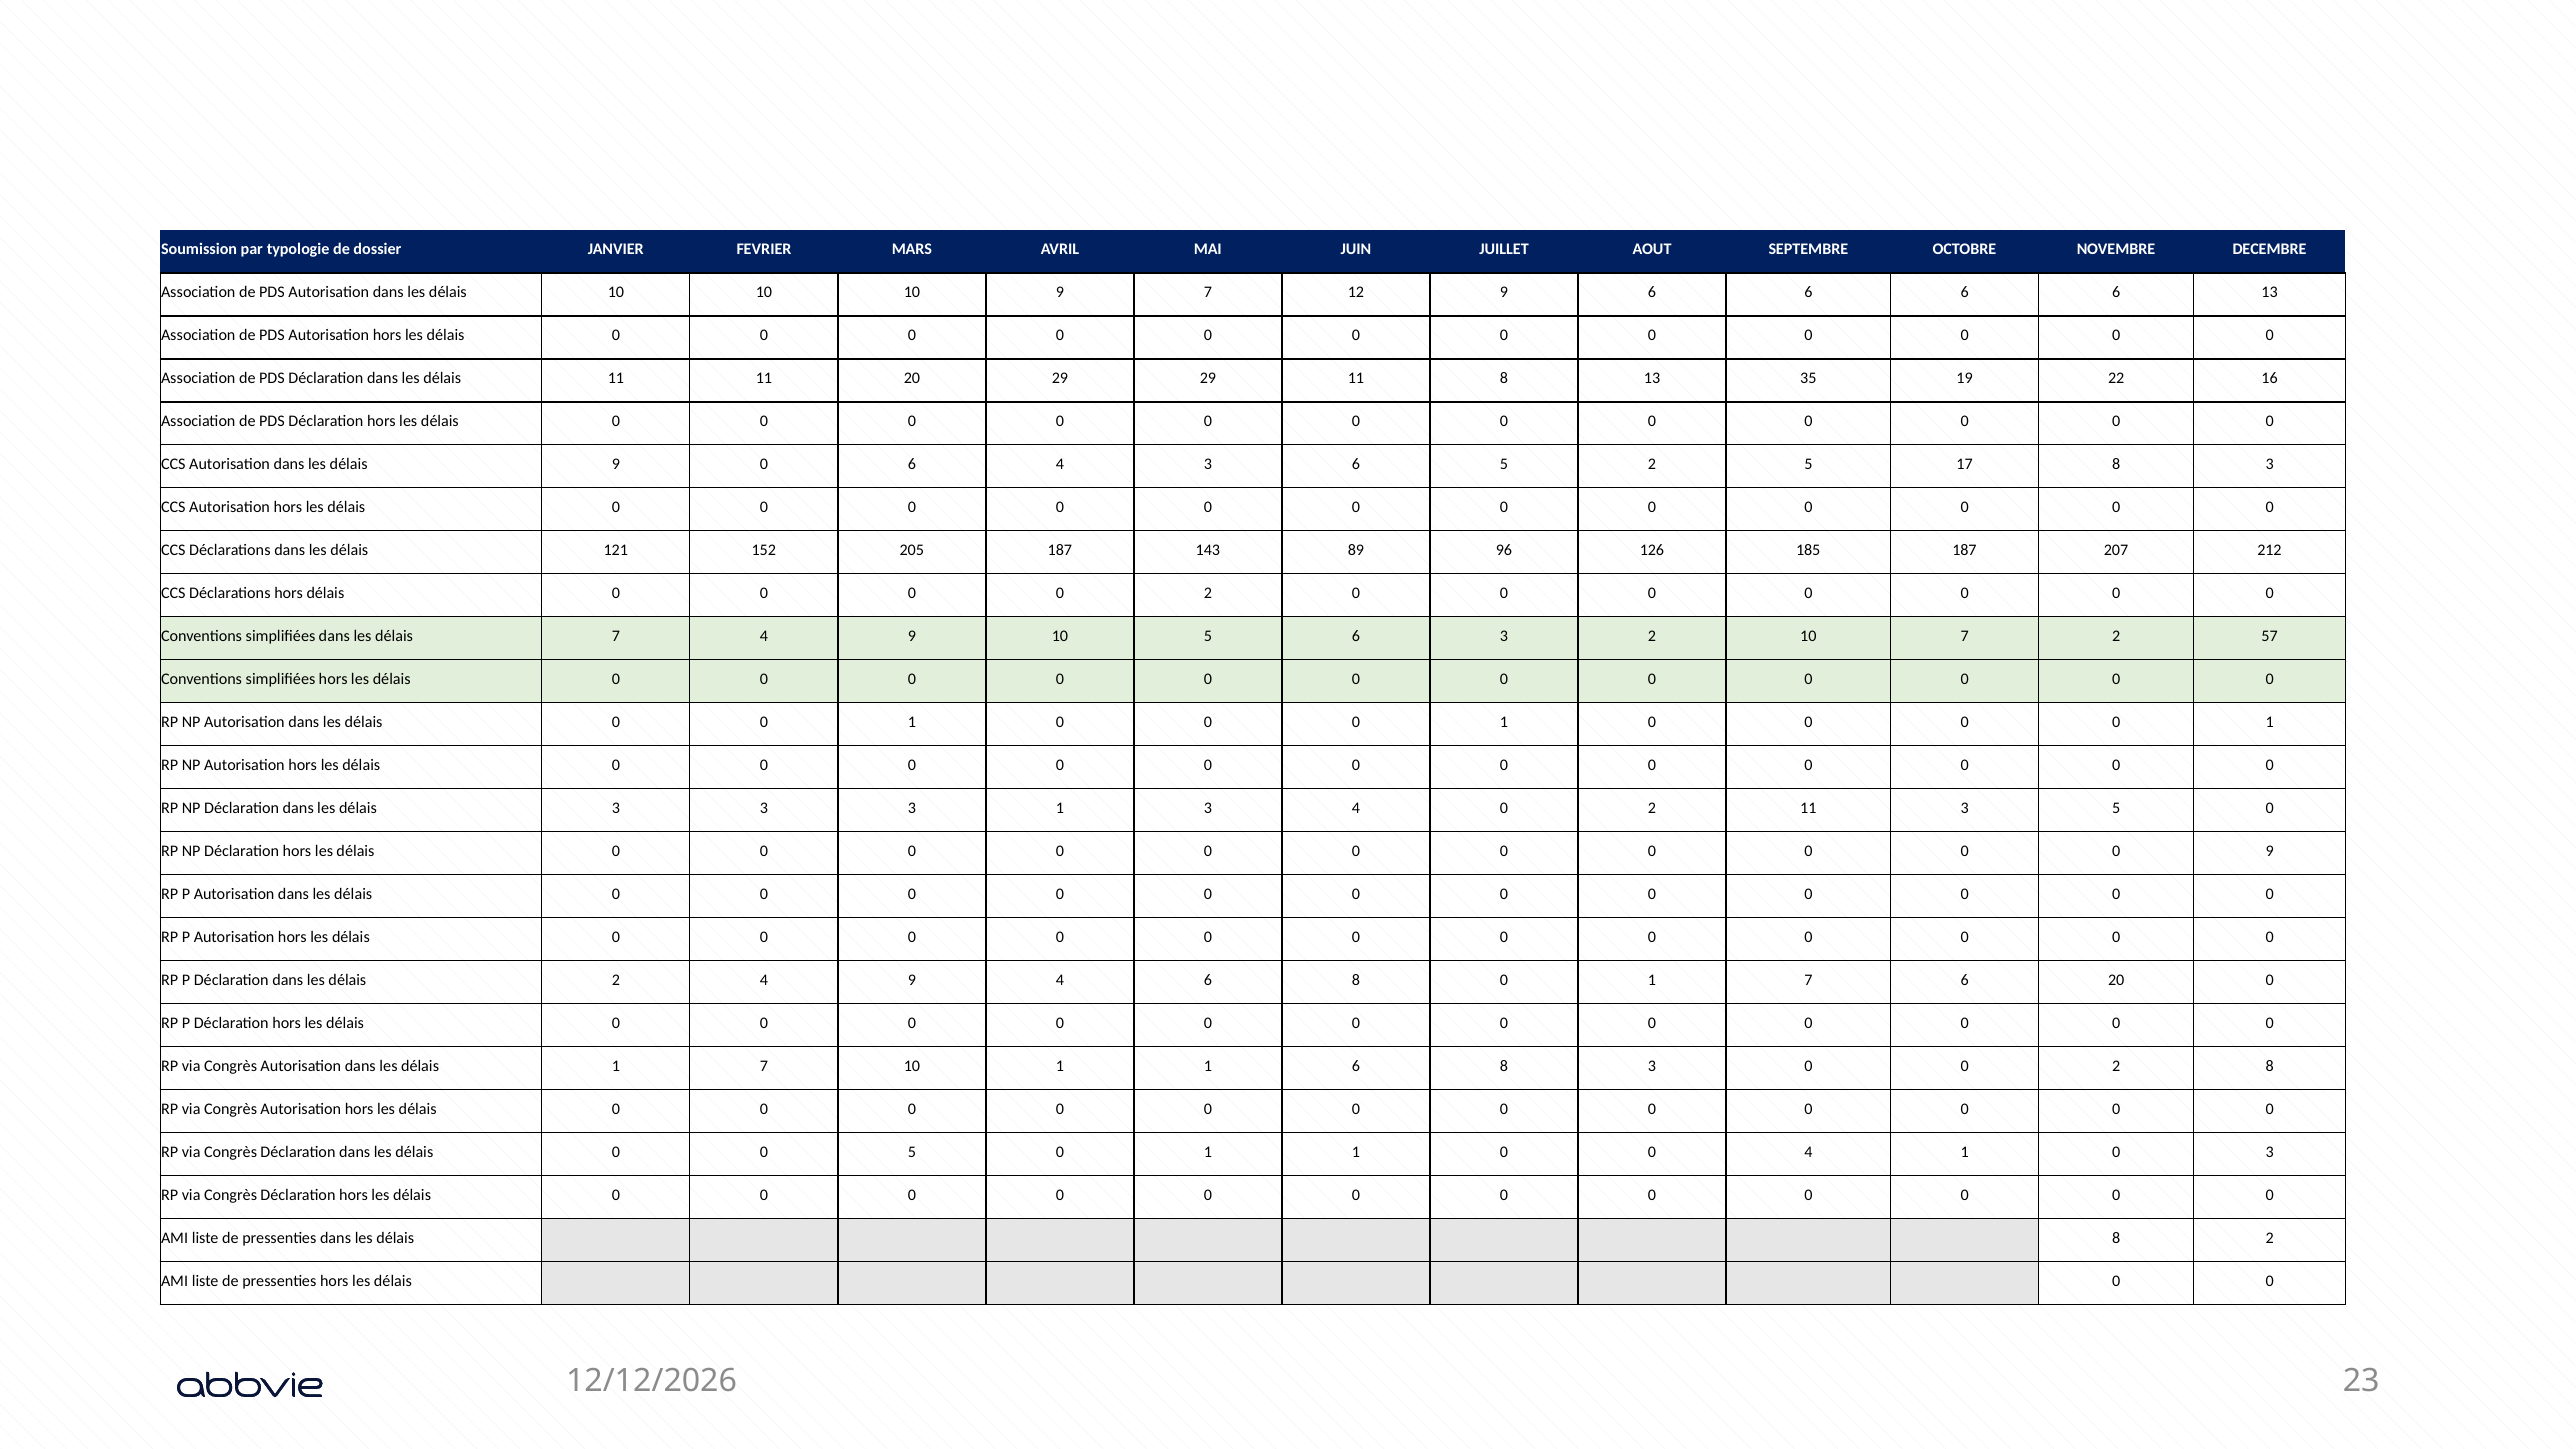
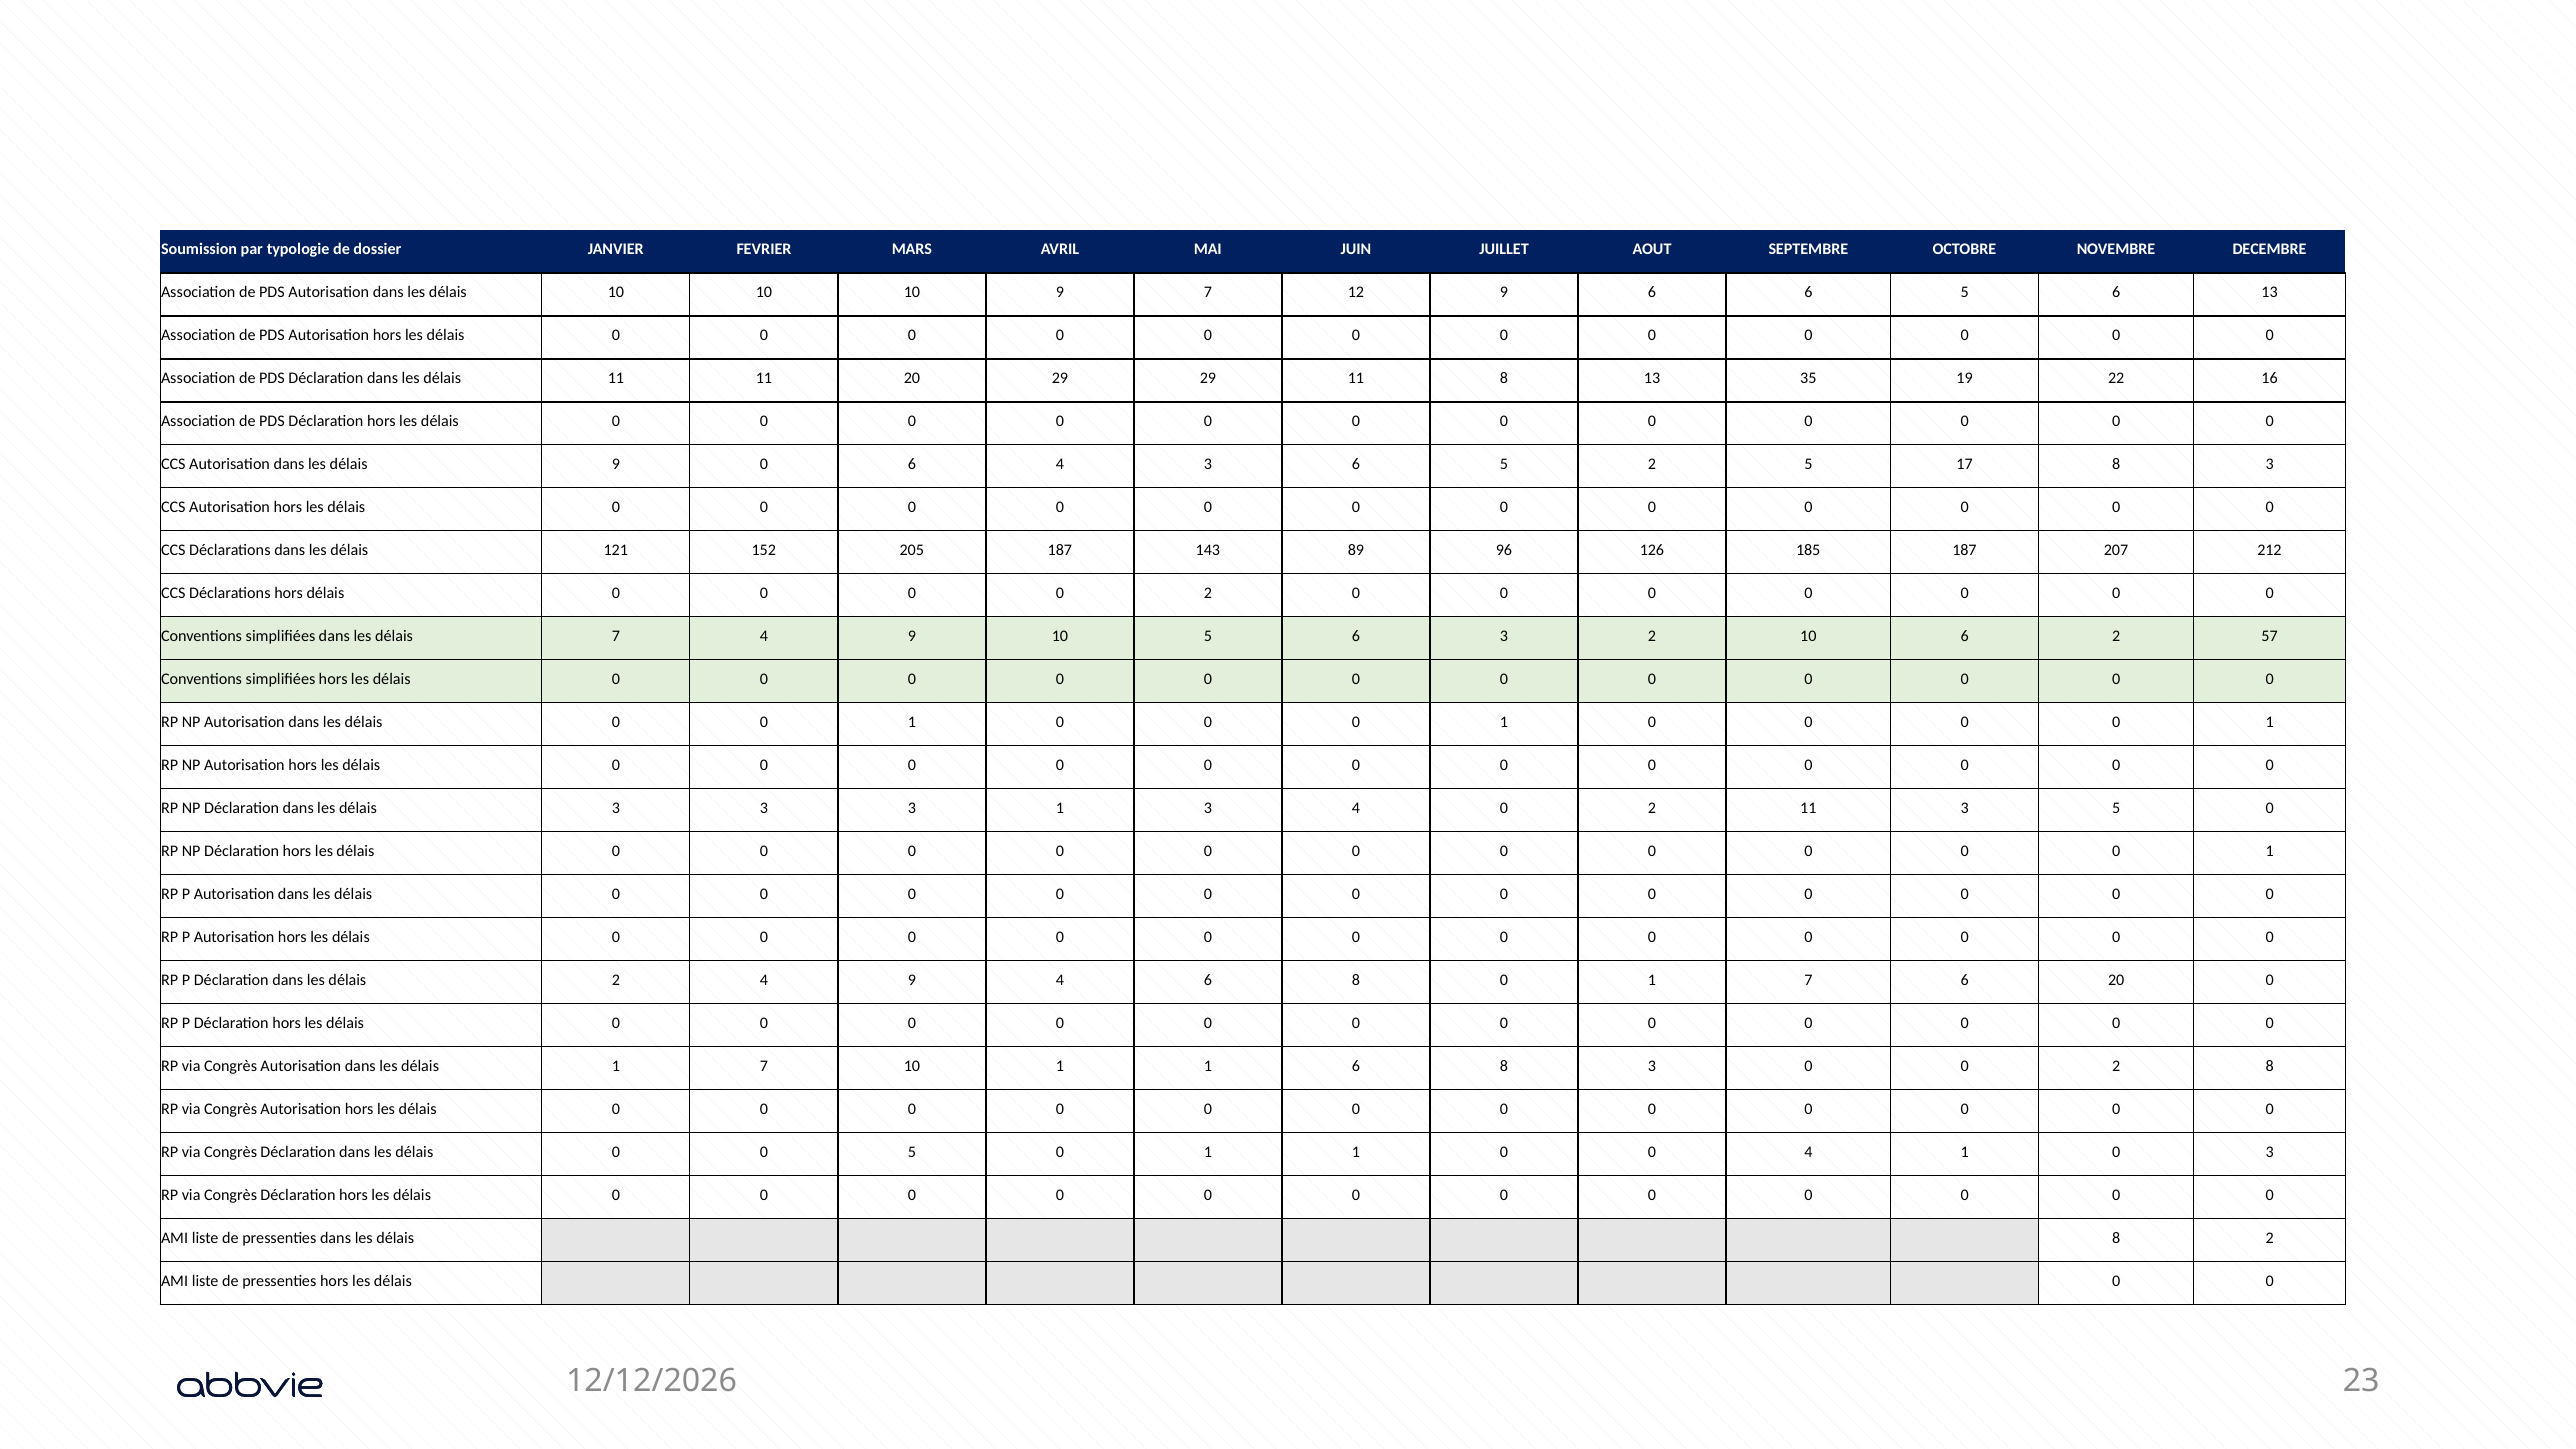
9 6 6 6: 6 -> 5
10 7: 7 -> 6
9 at (2270, 851): 9 -> 1
